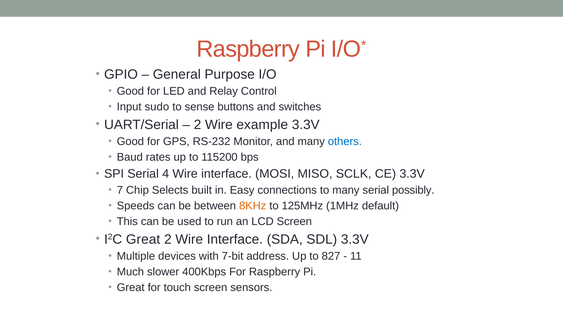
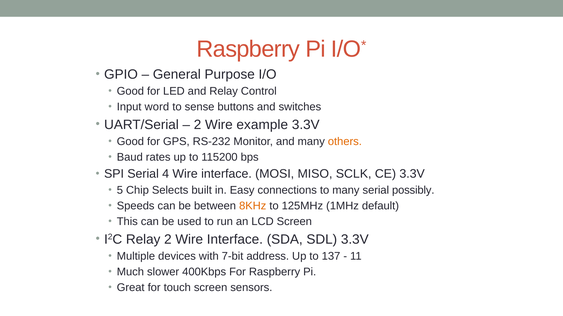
sudo: sudo -> word
others colour: blue -> orange
7: 7 -> 5
I2C Great: Great -> Relay
827: 827 -> 137
